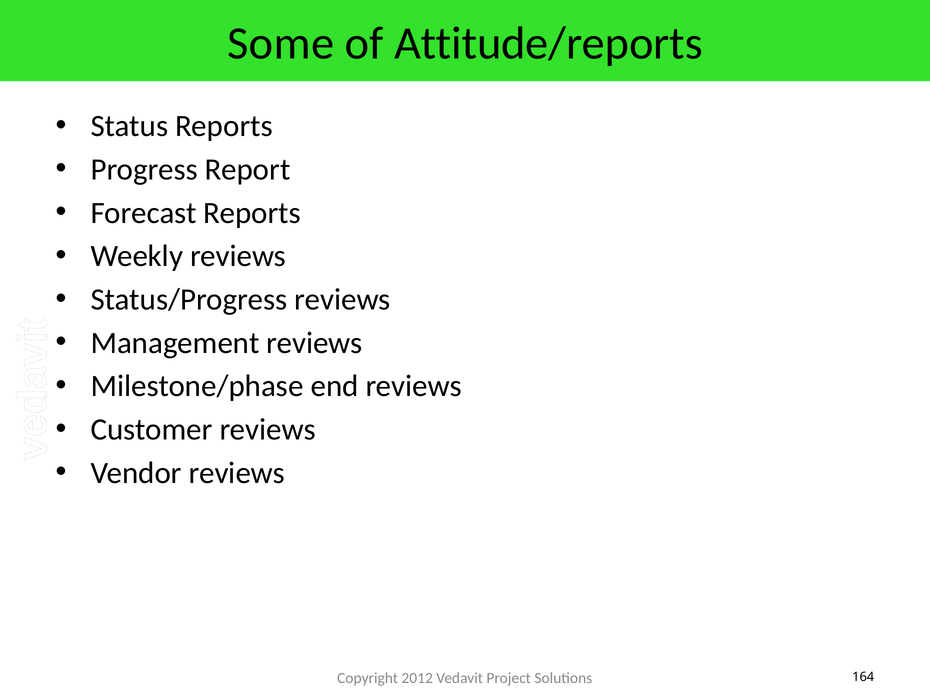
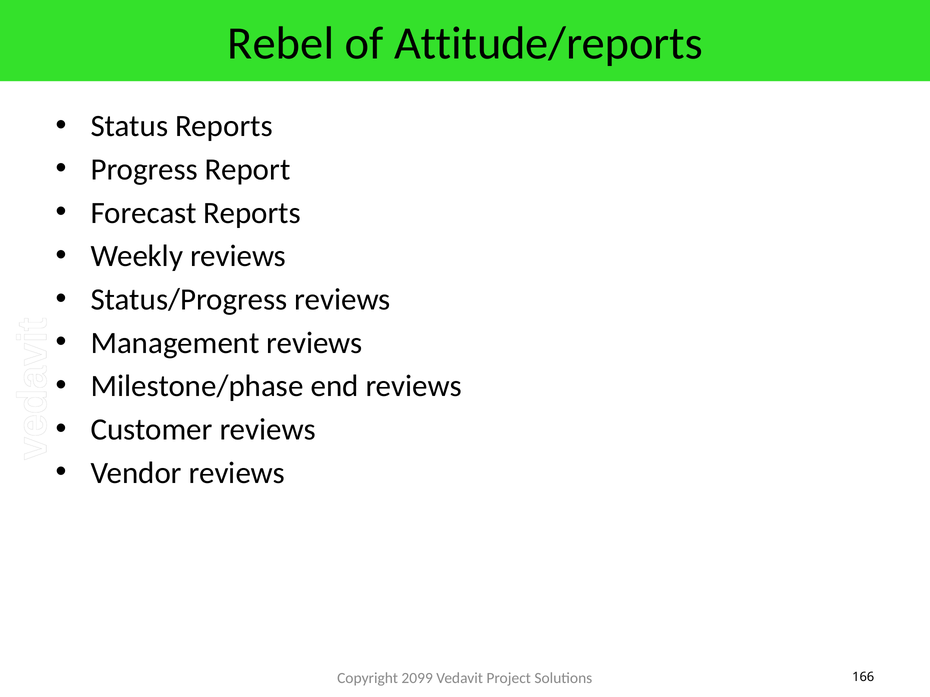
Some: Some -> Rebel
2012: 2012 -> 2099
164: 164 -> 166
